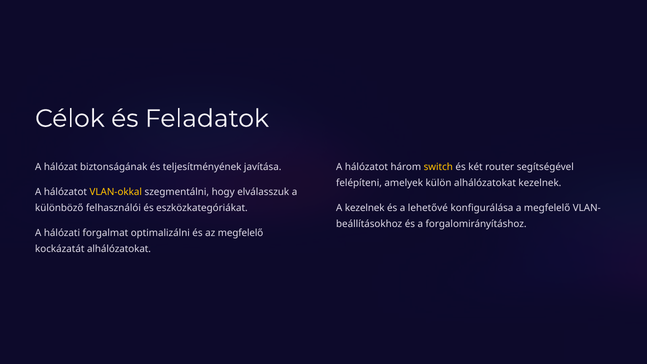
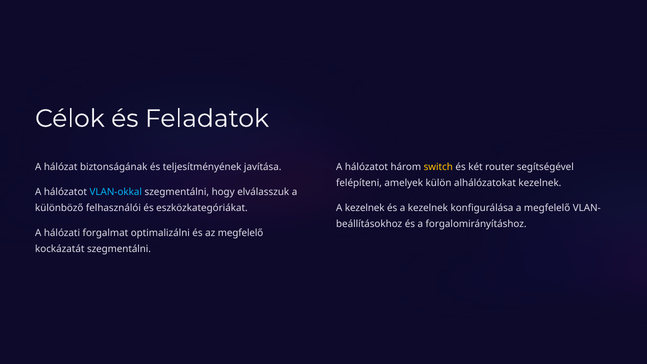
VLAN-okkal colour: yellow -> light blue
és a lehetővé: lehetővé -> kezelnek
kockázatát alhálózatokat: alhálózatokat -> szegmentálni
